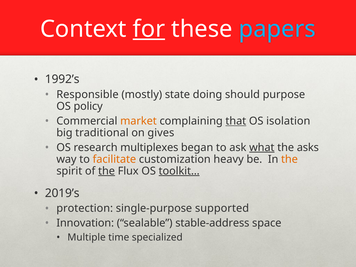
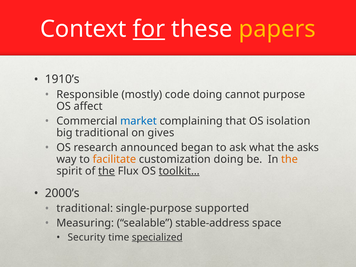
papers colour: light blue -> yellow
1992’s: 1992’s -> 1910’s
state: state -> code
should: should -> cannot
policy: policy -> affect
market colour: orange -> blue
that underline: present -> none
multiplexes: multiplexes -> announced
what underline: present -> none
customization heavy: heavy -> doing
2019’s: 2019’s -> 2000’s
protection at (85, 208): protection -> traditional
Innovation: Innovation -> Measuring
Multiple: Multiple -> Security
specialized underline: none -> present
